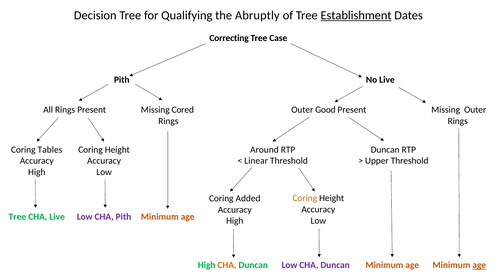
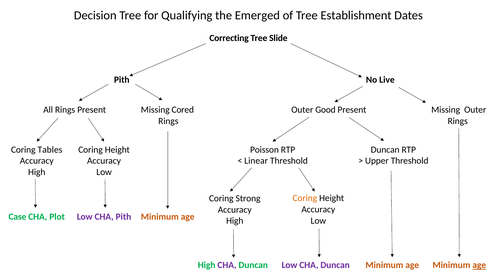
Abruptly: Abruptly -> Emerged
Establishment underline: present -> none
Case: Case -> Slide
Around: Around -> Poisson
Added: Added -> Strong
Tree at (17, 216): Tree -> Case
CHA Live: Live -> Plot
CHA at (227, 265) colour: orange -> purple
